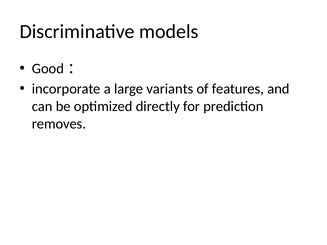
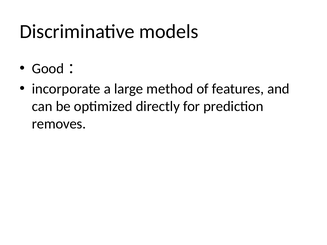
variants: variants -> method
